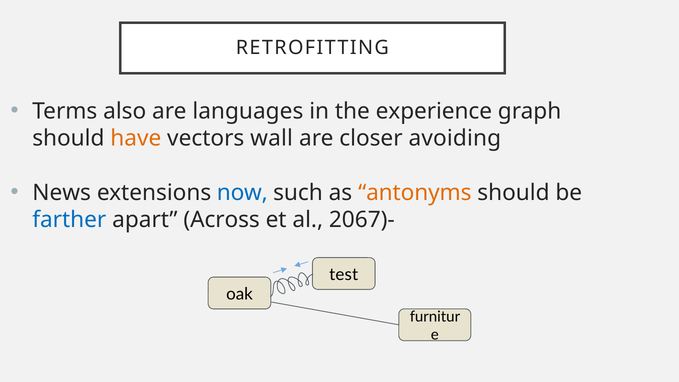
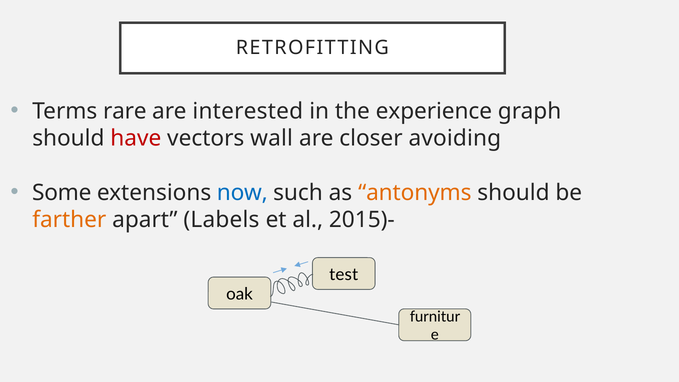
also: also -> rare
languages: languages -> interested
have colour: orange -> red
News: News -> Some
farther colour: blue -> orange
Across: Across -> Labels
2067)-: 2067)- -> 2015)-
